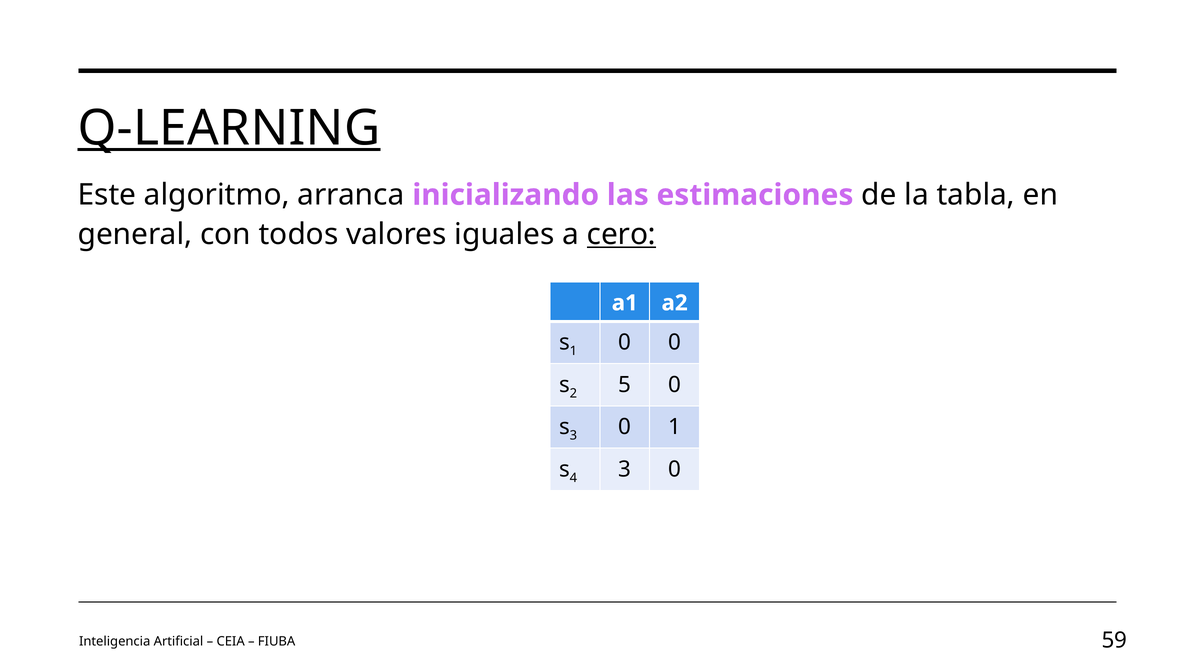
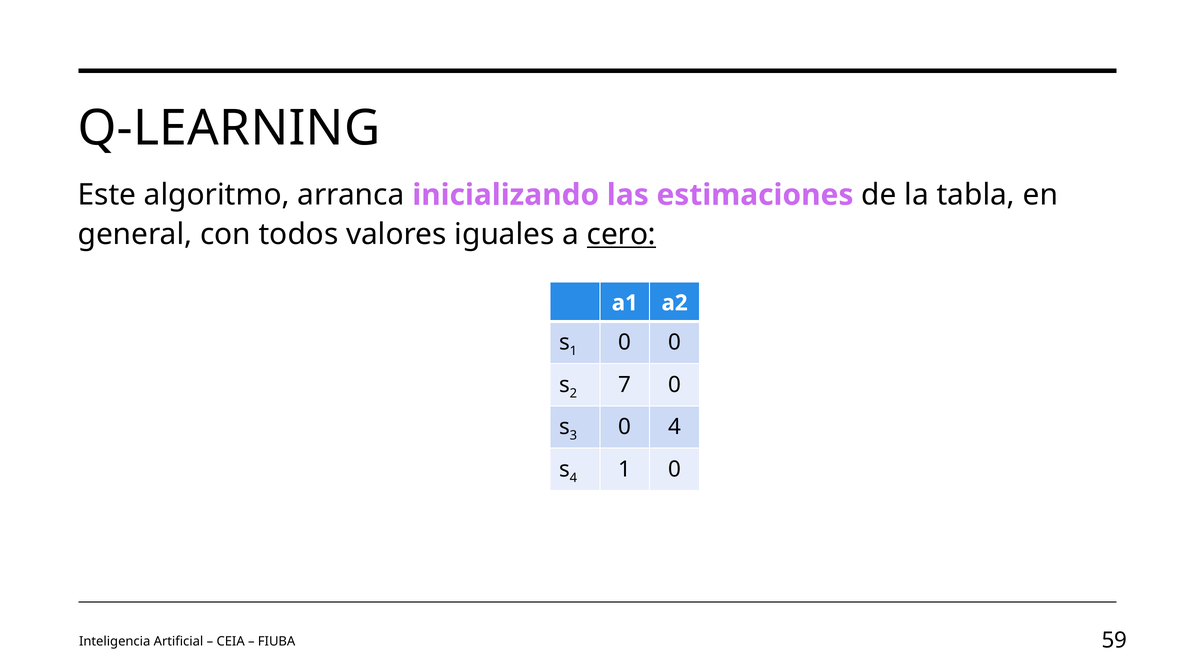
Q-LEARNING underline: present -> none
5: 5 -> 7
0 1: 1 -> 4
3 at (625, 469): 3 -> 1
